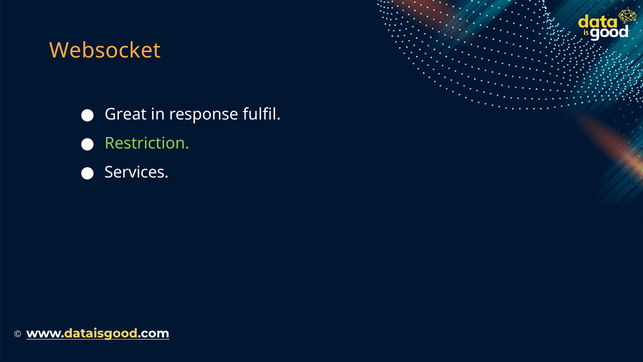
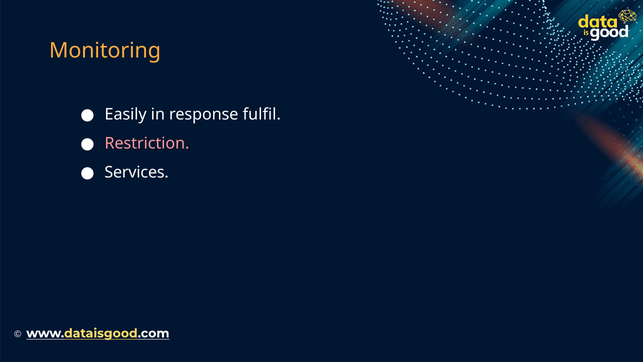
Websocket: Websocket -> Monitoring
Great: Great -> Easily
Restriction colour: light green -> pink
